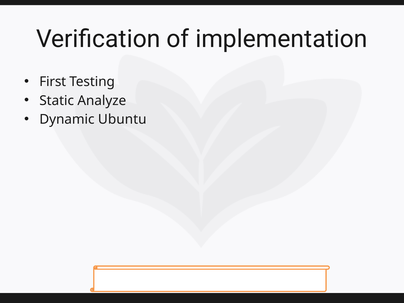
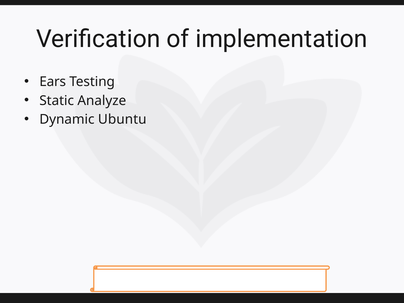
First: First -> Ears
